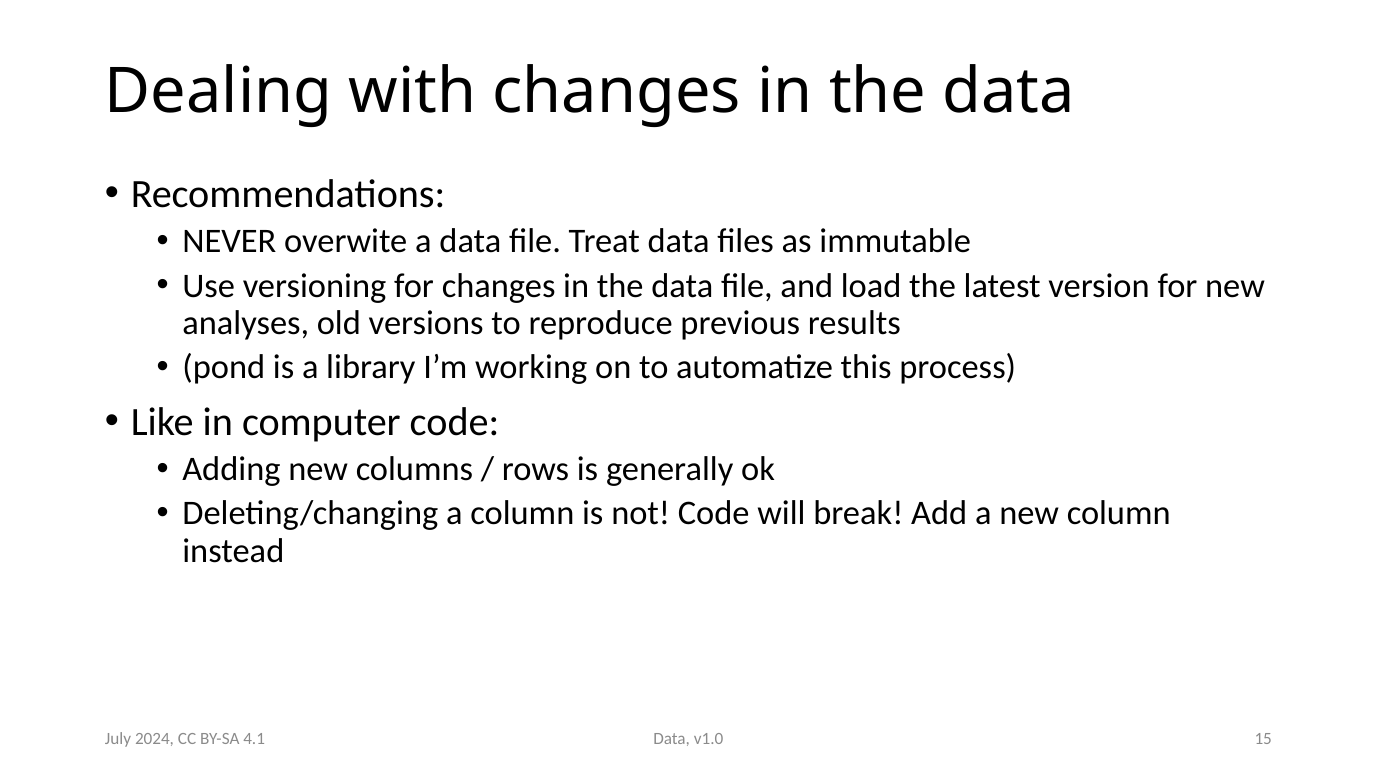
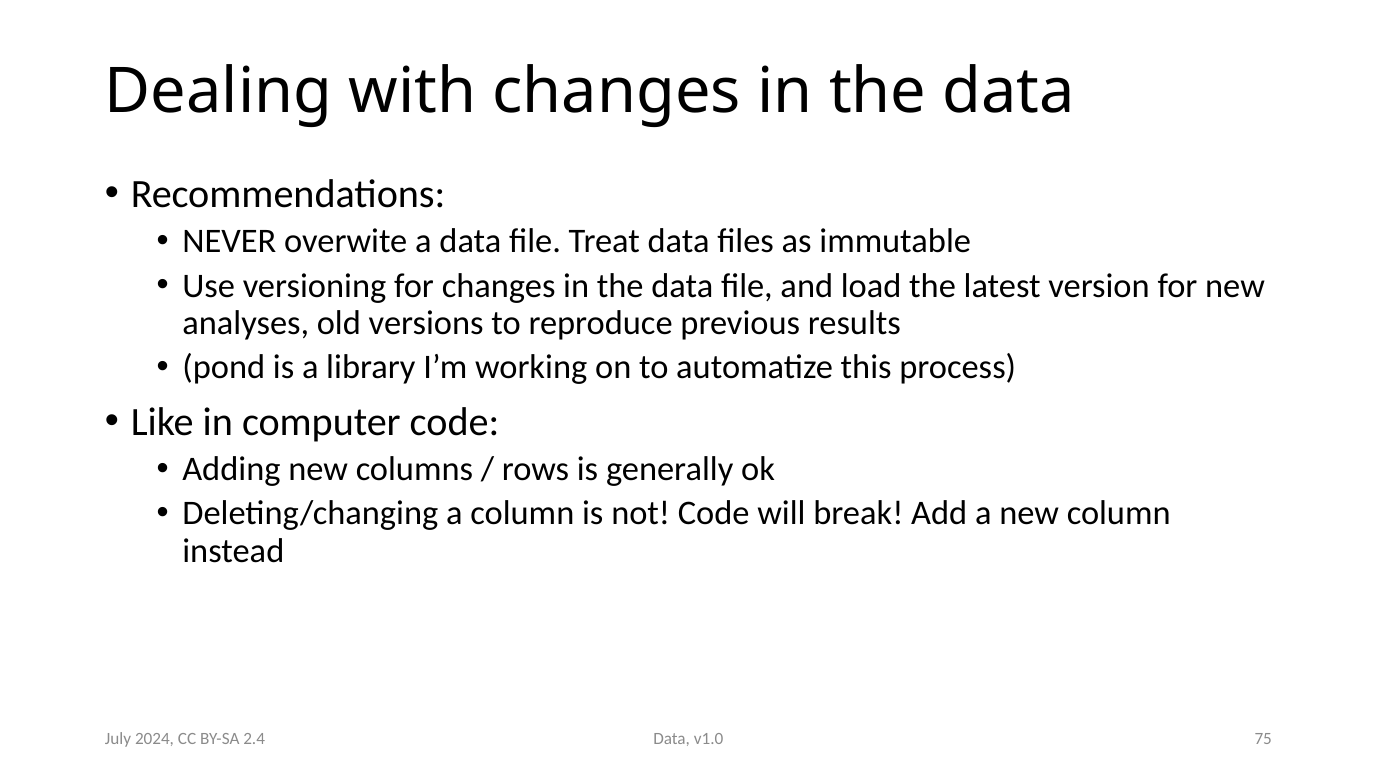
15: 15 -> 75
4.1: 4.1 -> 2.4
